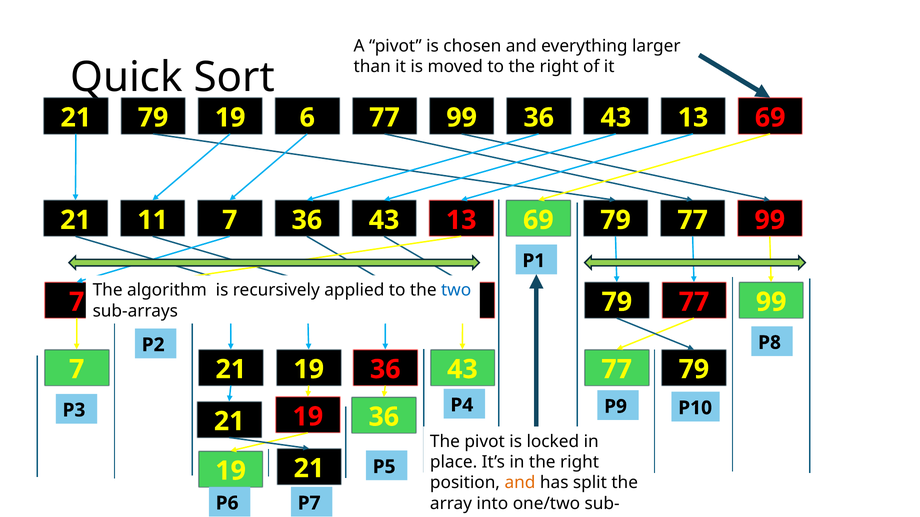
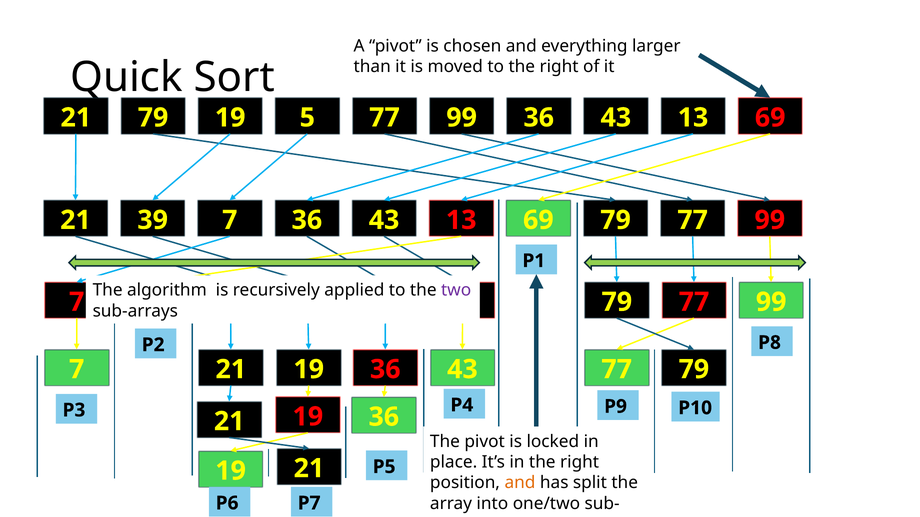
6: 6 -> 5
11: 11 -> 39
two colour: blue -> purple
